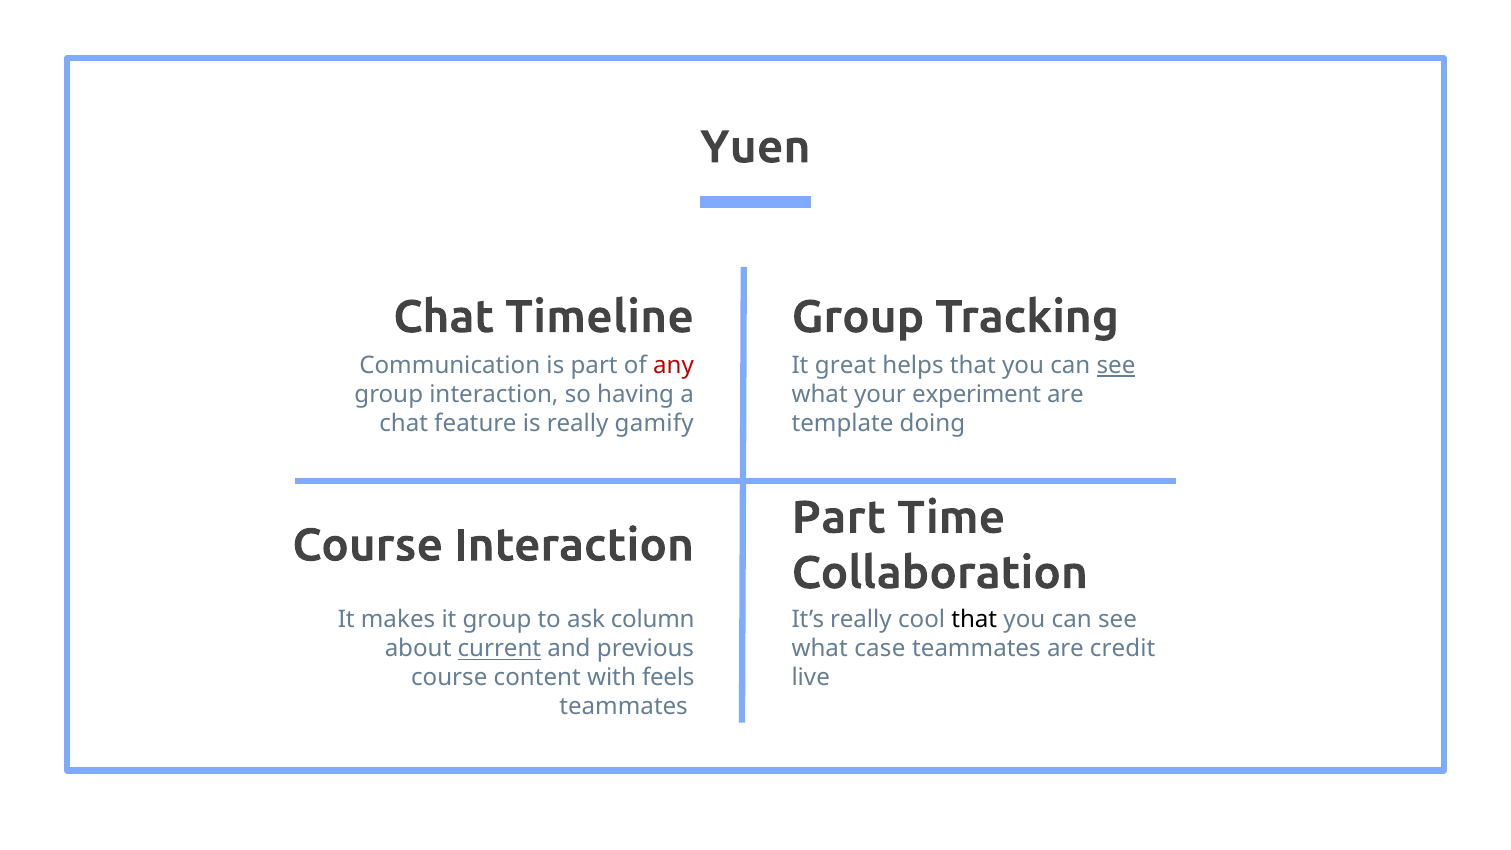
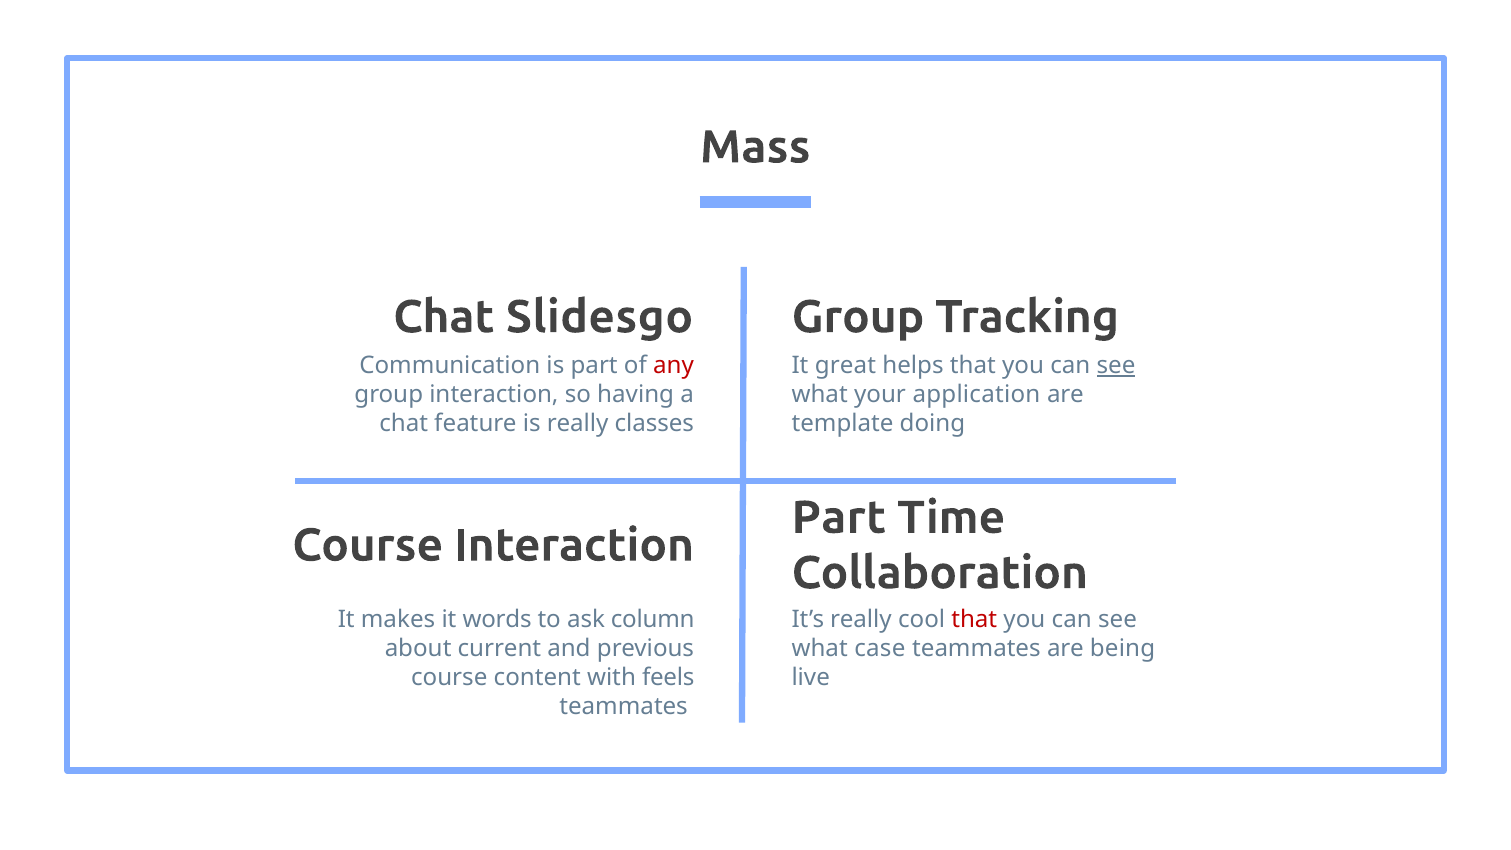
Yuen: Yuen -> Mass
Timeline: Timeline -> Slidesgo
experiment: experiment -> application
gamify: gamify -> classes
it group: group -> words
that at (974, 620) colour: black -> red
current underline: present -> none
credit: credit -> being
